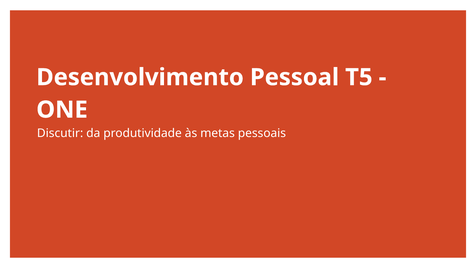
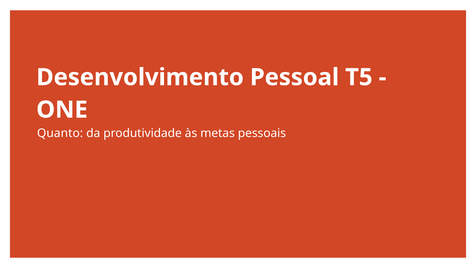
Discutir: Discutir -> Quanto
